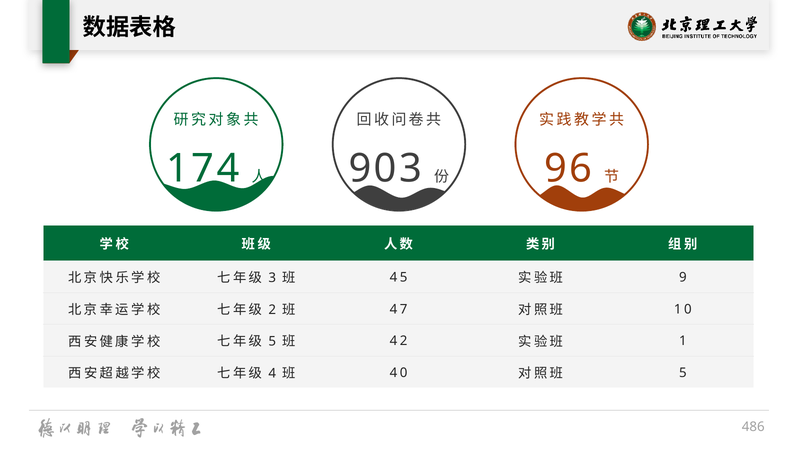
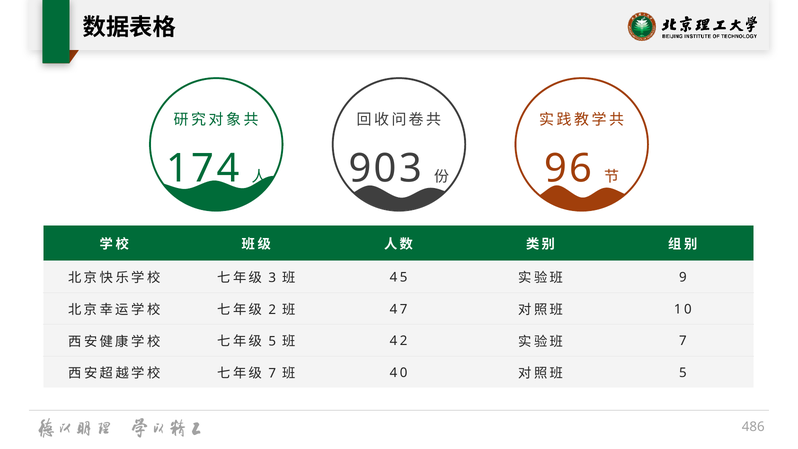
1 at (683, 341): 1 -> 7
4 at (272, 373): 4 -> 7
